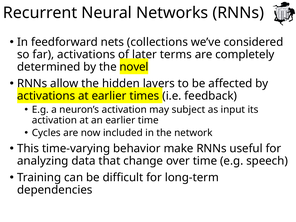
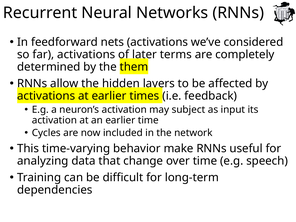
nets collections: collections -> activations
novel: novel -> them
